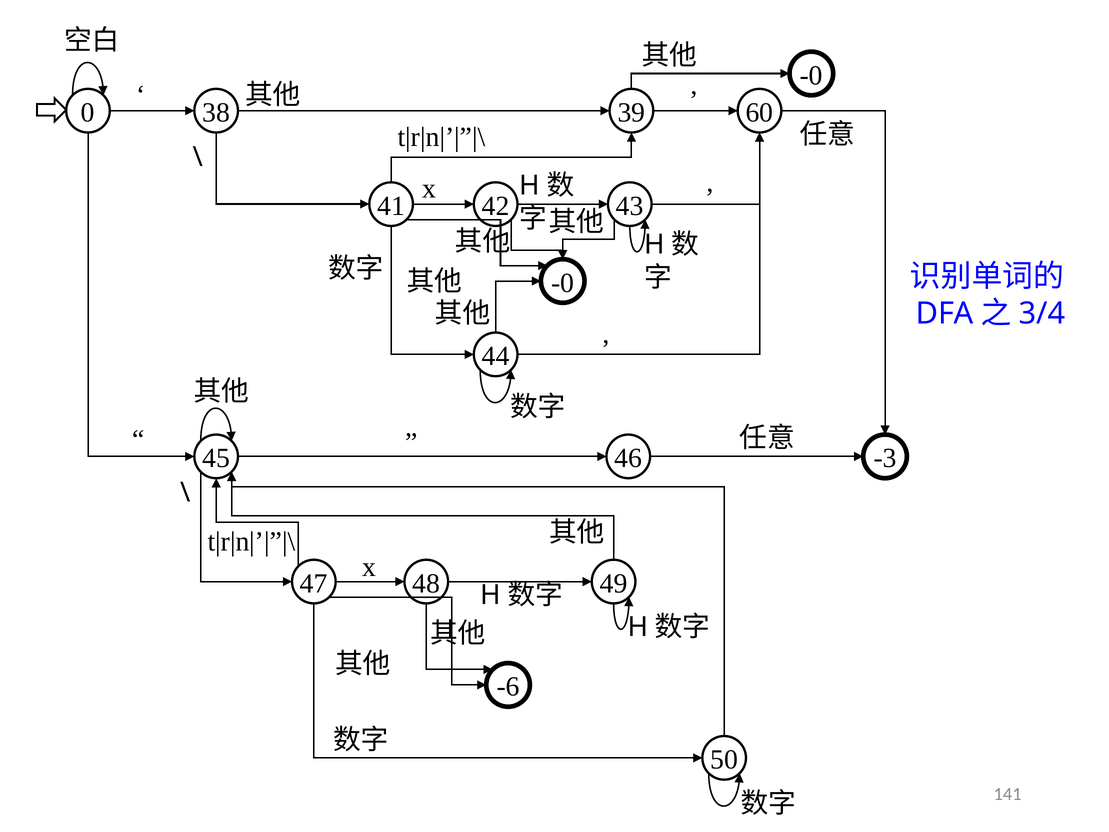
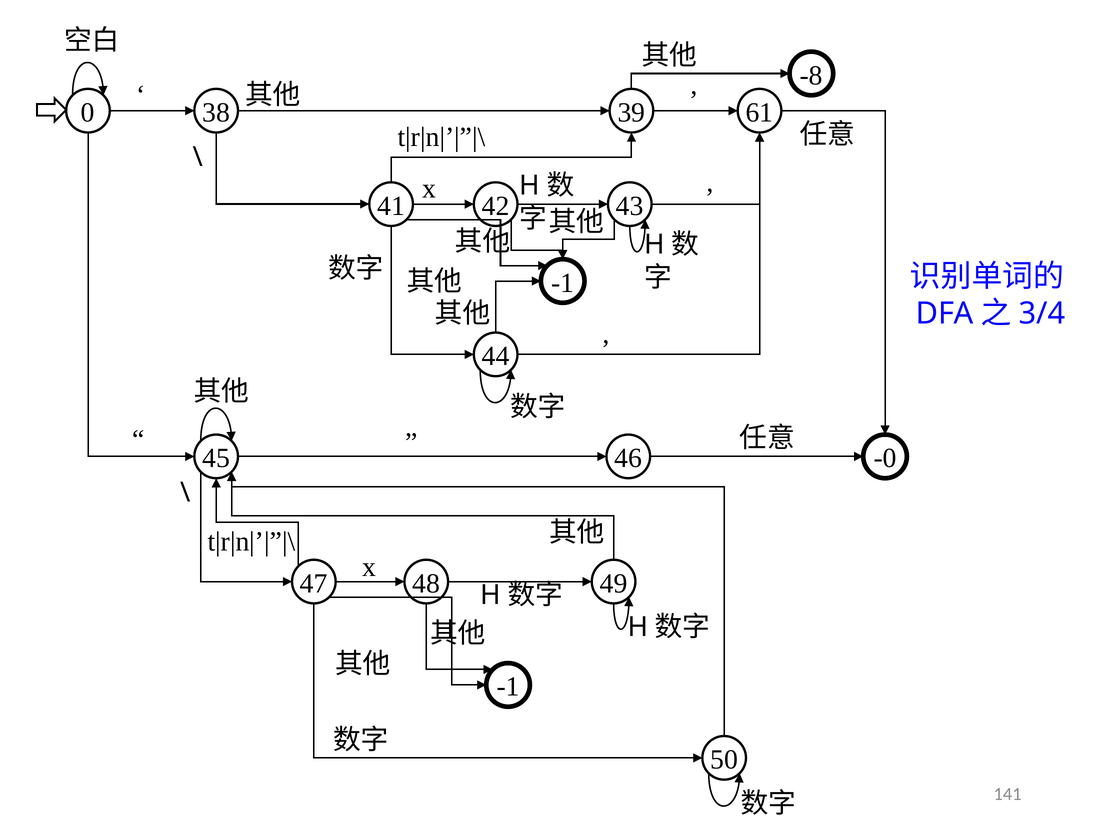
-0 at (811, 75): -0 -> -8
60: 60 -> 61
-0 at (563, 283): -0 -> -1
-3: -3 -> -0
-6 at (508, 687): -6 -> -1
